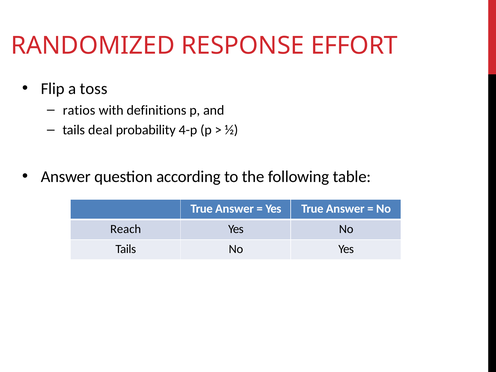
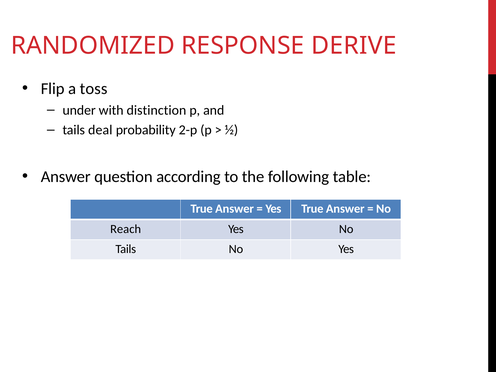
EFFORT: EFFORT -> DERIVE
ratios: ratios -> under
definitions: definitions -> distinction
4-p: 4-p -> 2-p
